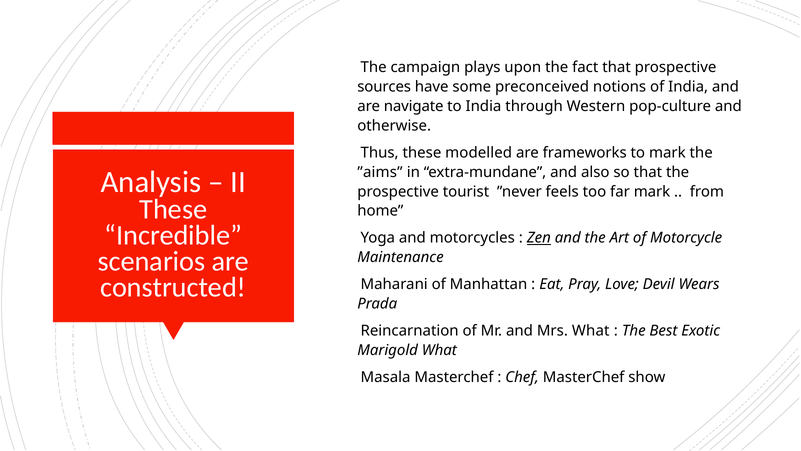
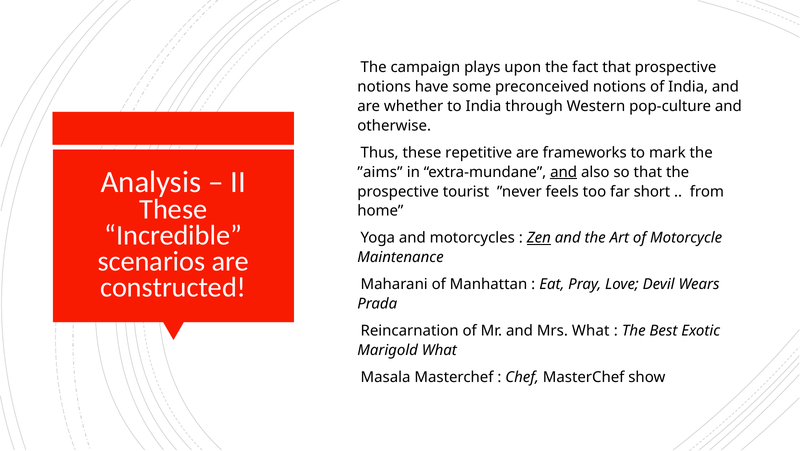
sources at (384, 87): sources -> notions
navigate: navigate -> whether
modelled: modelled -> repetitive
and at (564, 172) underline: none -> present
far mark: mark -> short
